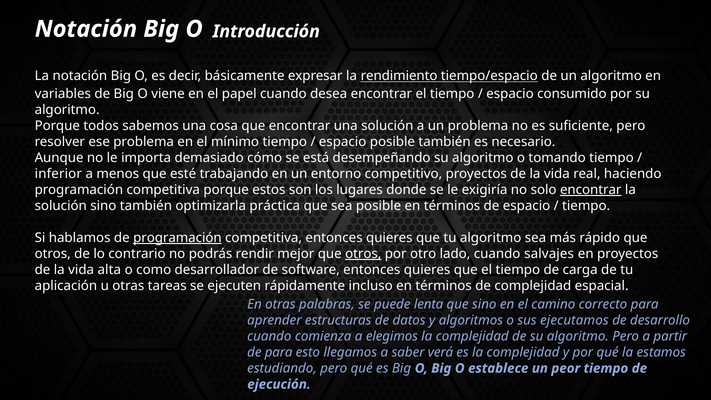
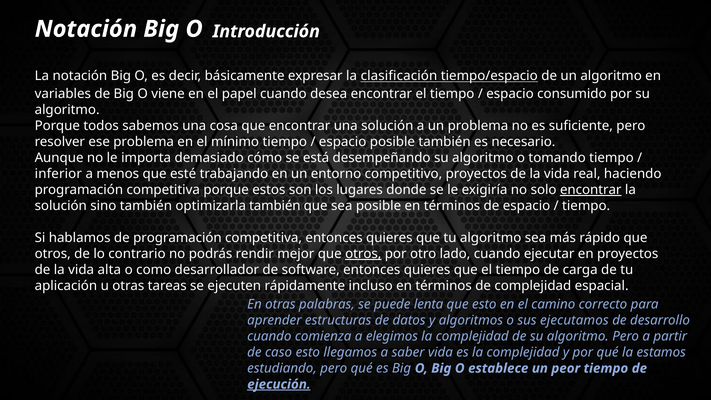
rendimiento: rendimiento -> clasificación
optimizarla práctica: práctica -> también
programación at (177, 238) underline: present -> none
salvajes: salvajes -> ejecutar
que sino: sino -> esto
de para: para -> caso
saber verá: verá -> vida
ejecución underline: none -> present
